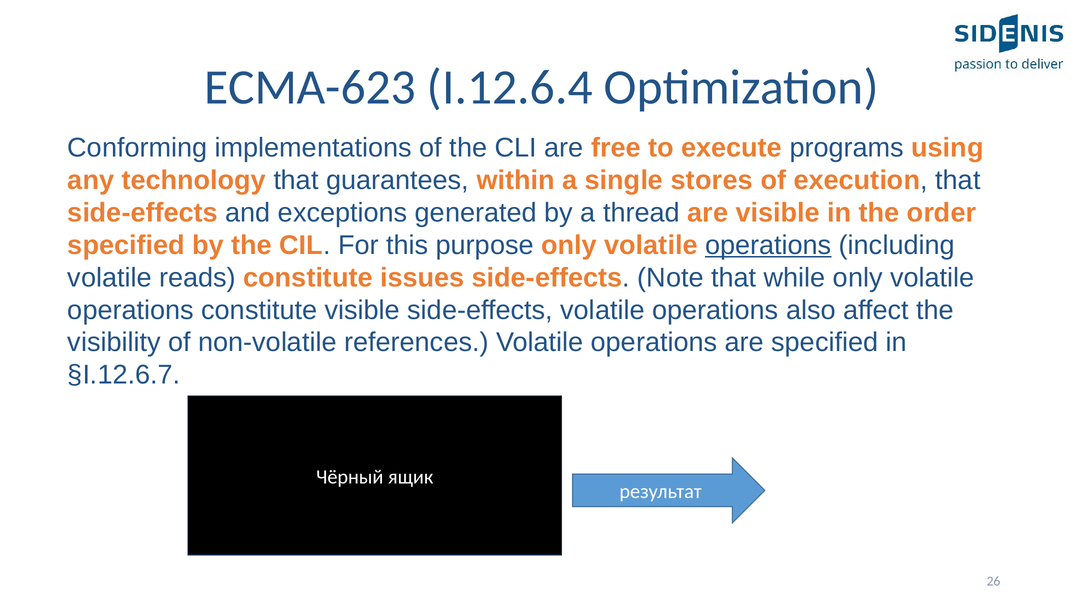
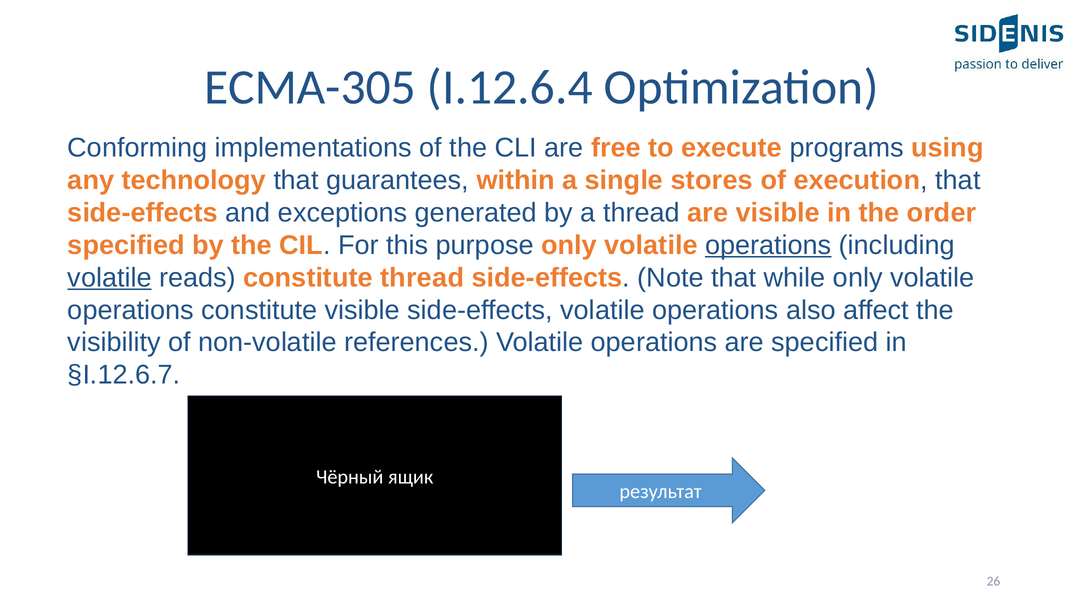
ECMA-623: ECMA-623 -> ECMA-305
volatile at (110, 278) underline: none -> present
constitute issues: issues -> thread
